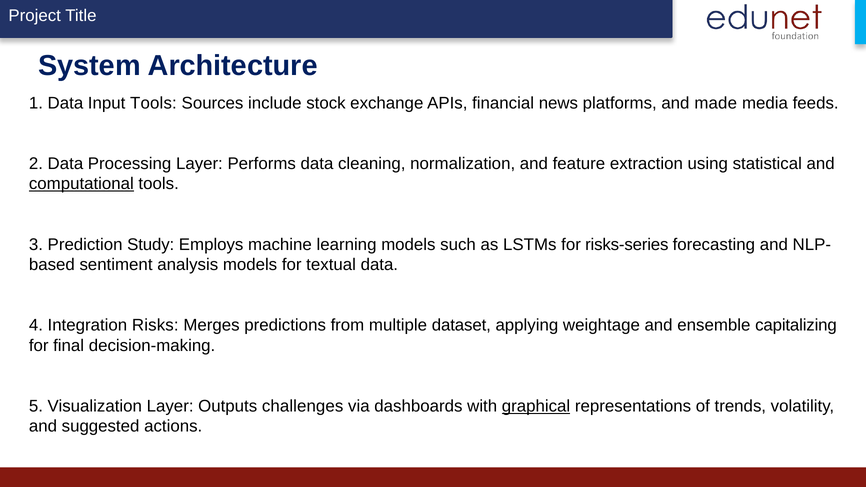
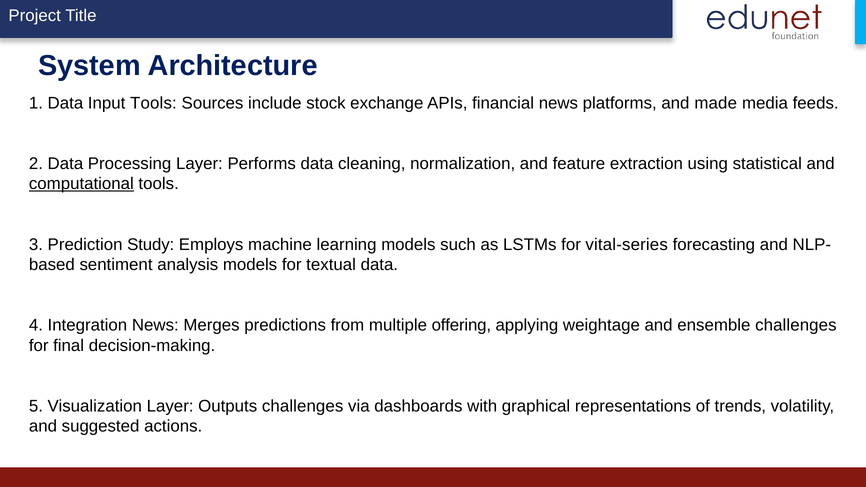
risks-series: risks-series -> vital-series
Integration Risks: Risks -> News
dataset: dataset -> offering
ensemble capitalizing: capitalizing -> challenges
graphical underline: present -> none
